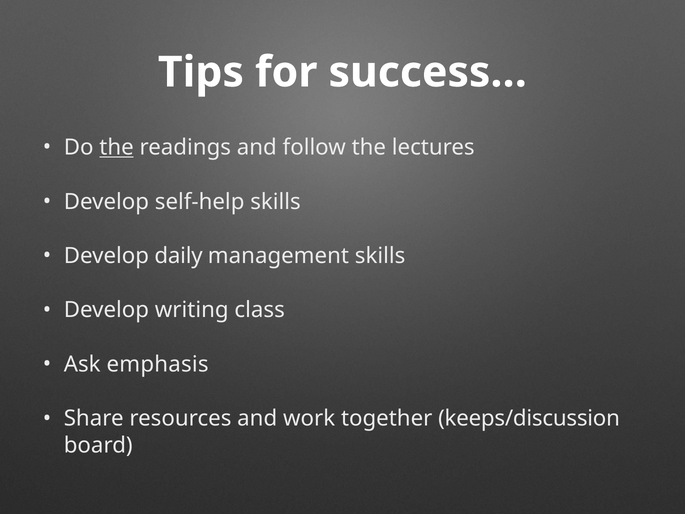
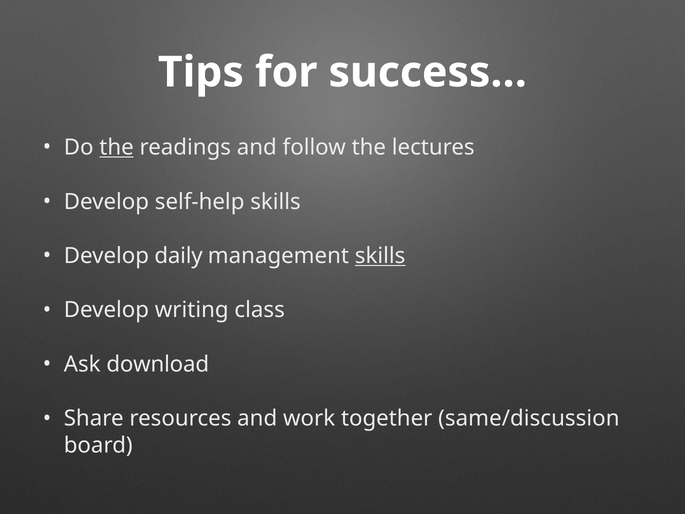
skills at (380, 256) underline: none -> present
emphasis: emphasis -> download
keeps/discussion: keeps/discussion -> same/discussion
